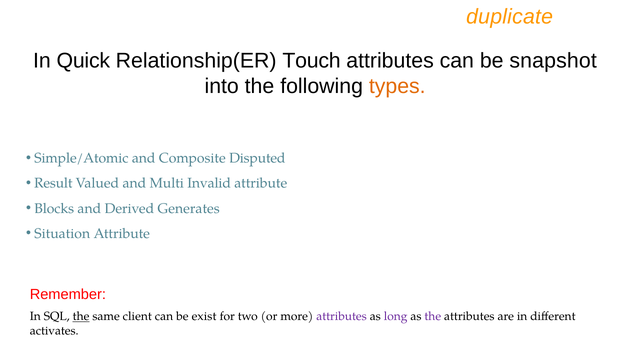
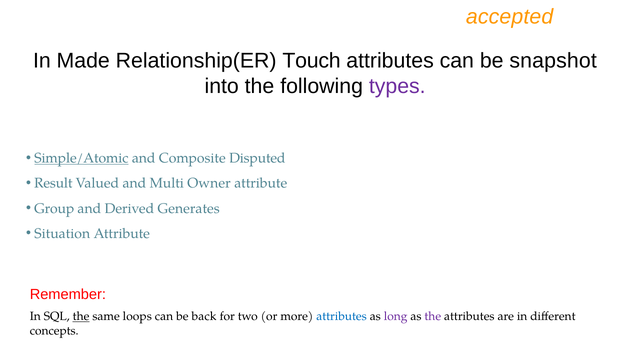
duplicate: duplicate -> accepted
Quick: Quick -> Made
types colour: orange -> purple
Simple/Atomic underline: none -> present
Invalid: Invalid -> Owner
Blocks: Blocks -> Group
client: client -> loops
exist: exist -> back
attributes at (342, 316) colour: purple -> blue
activates: activates -> concepts
